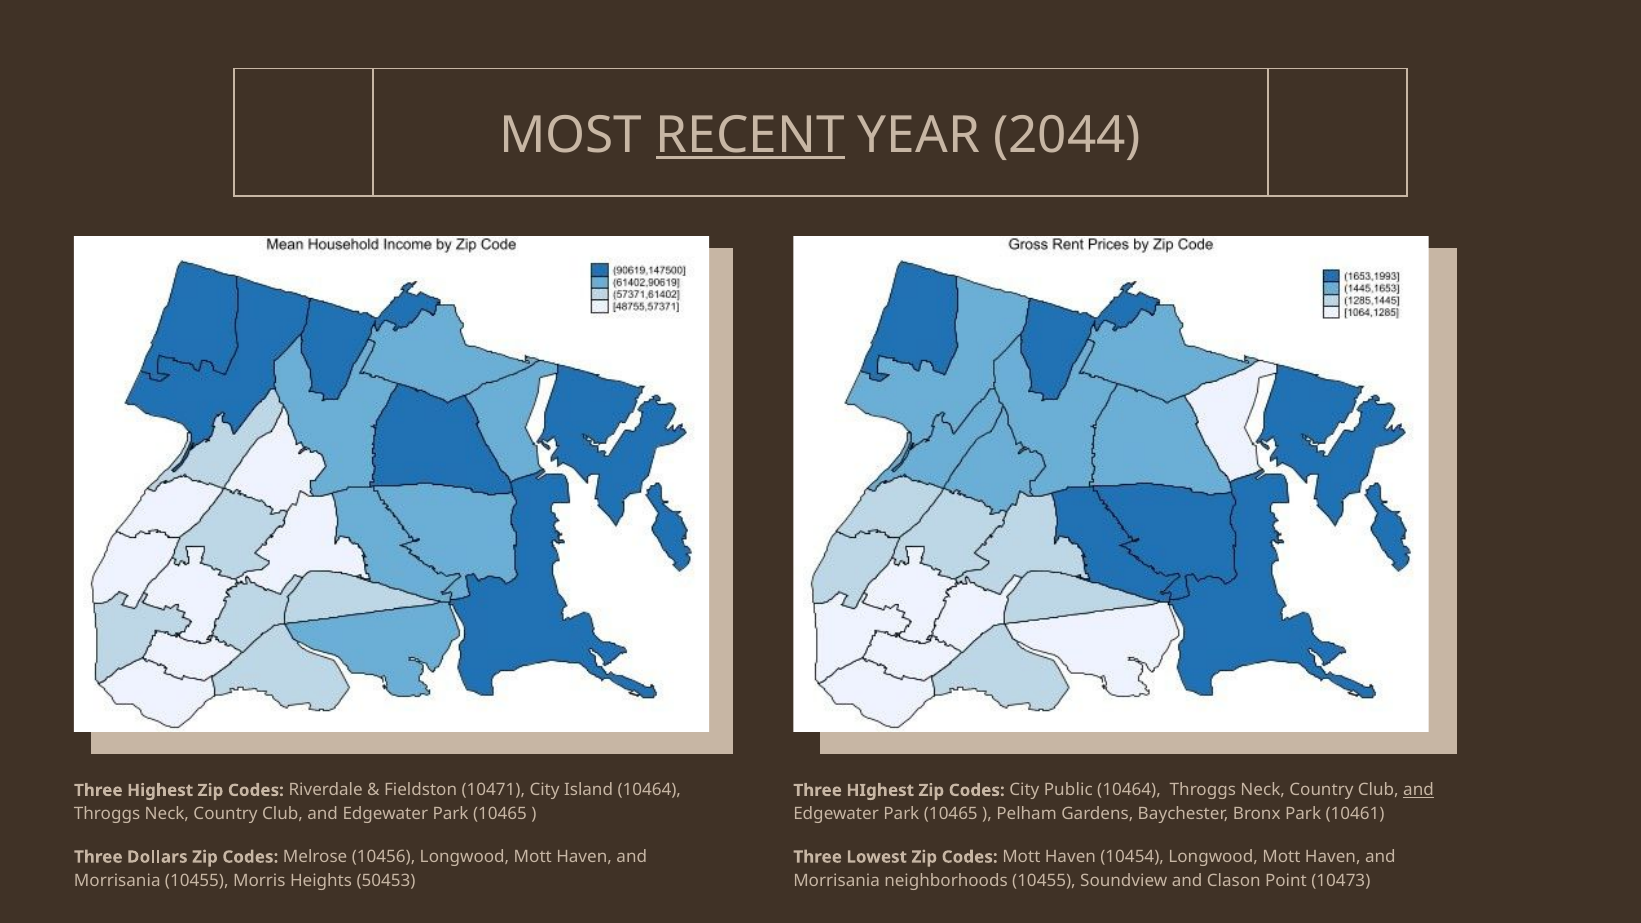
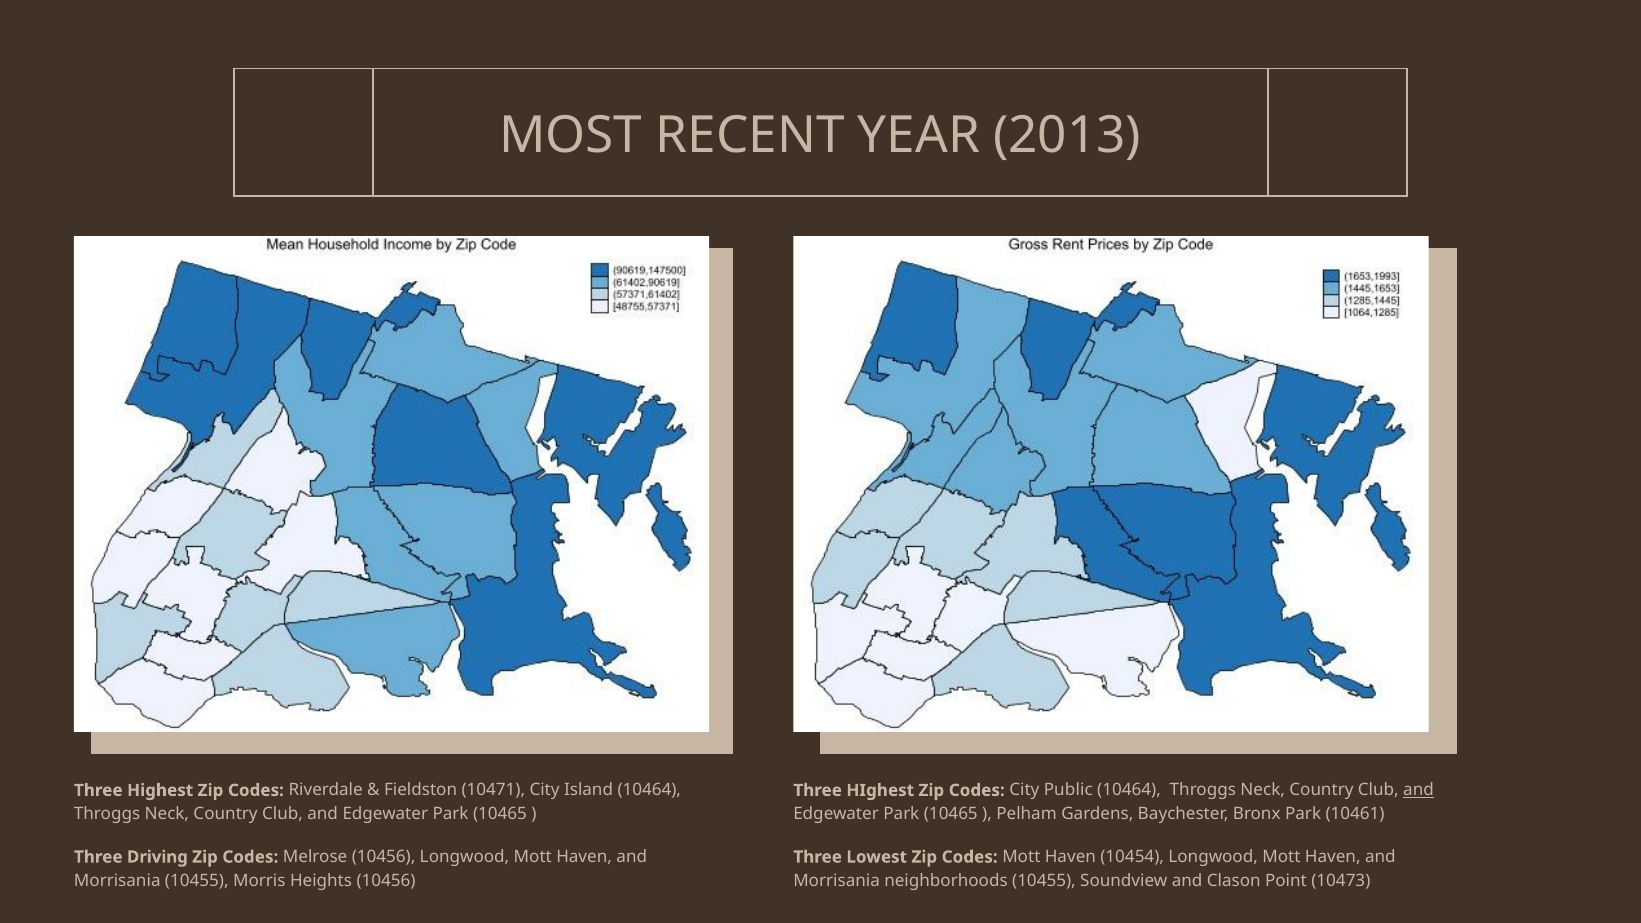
RECENT underline: present -> none
2044: 2044 -> 2013
Dollars: Dollars -> Driving
Heights 50453: 50453 -> 10456
